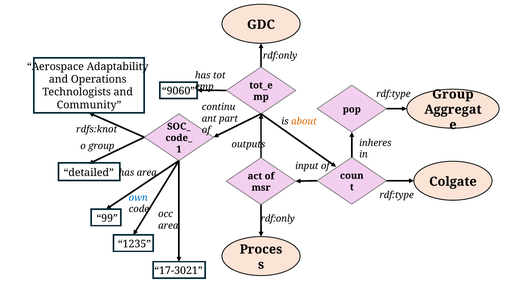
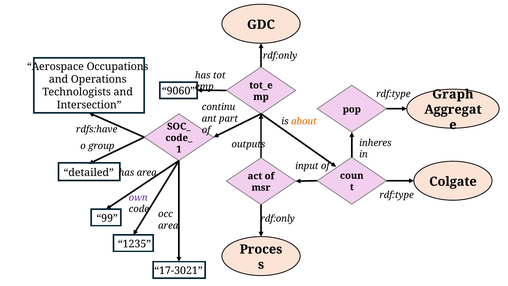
Adaptability: Adaptability -> Occupations
Group at (453, 94): Group -> Graph
Community: Community -> Intersection
rdfs:knot: rdfs:knot -> rdfs:have
own colour: blue -> purple
